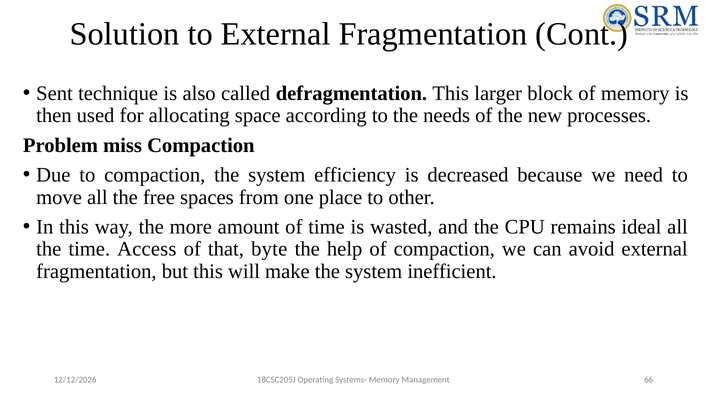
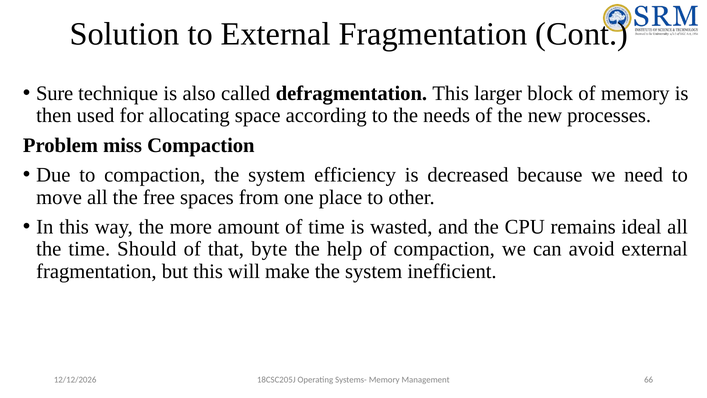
Sent: Sent -> Sure
Access: Access -> Should
